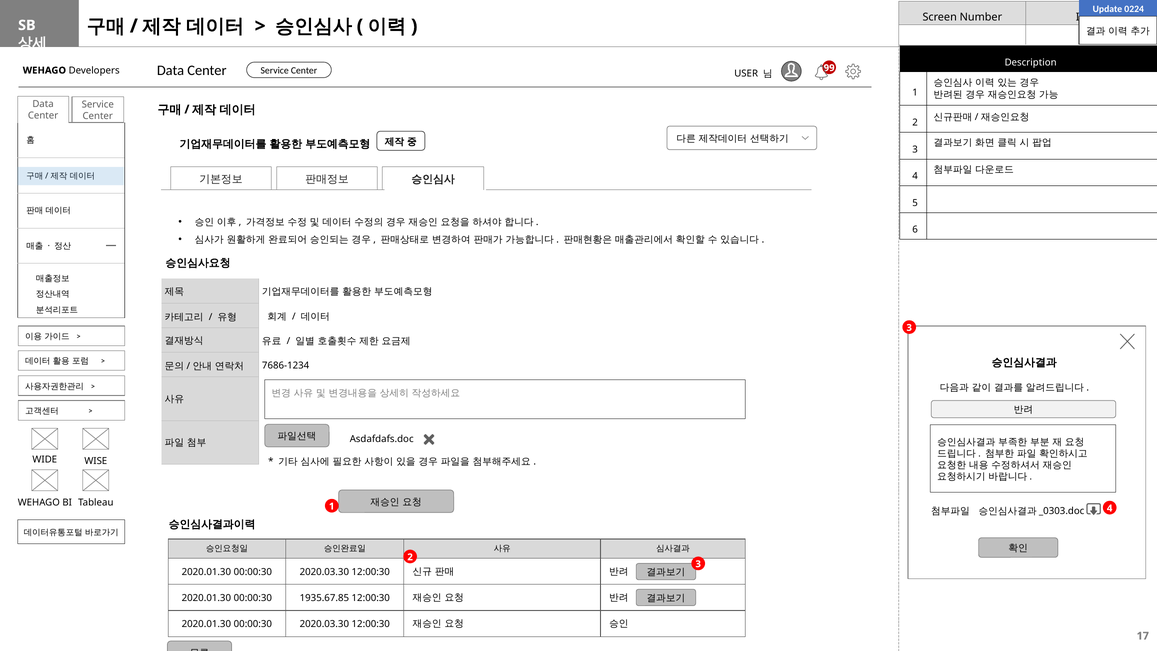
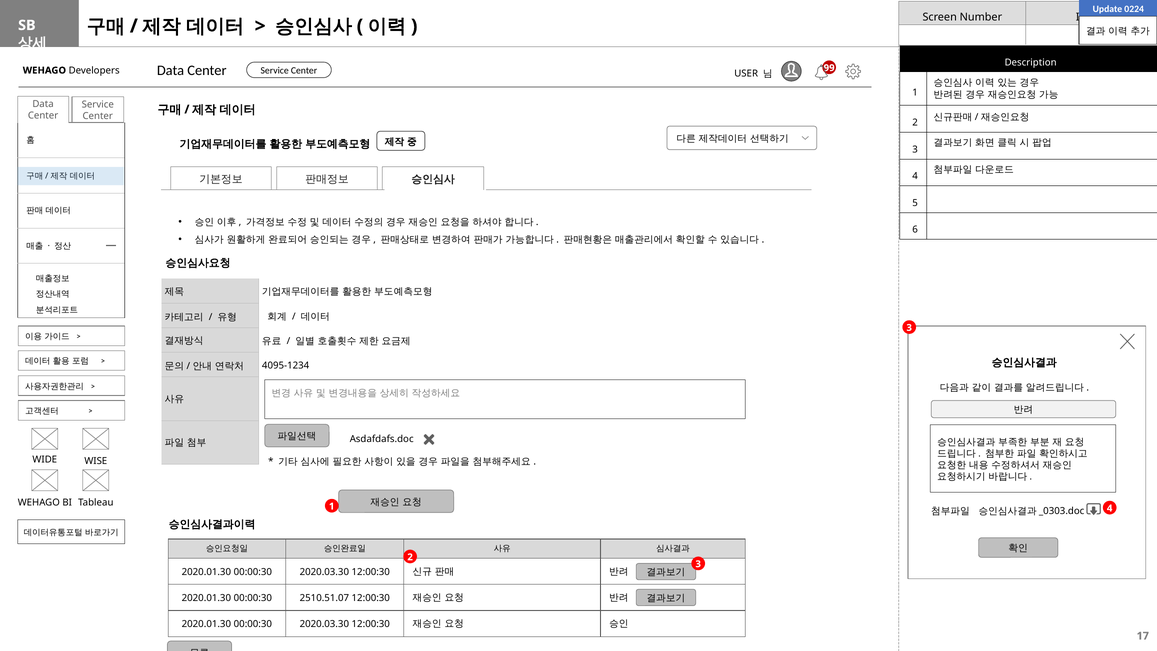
7686-1234: 7686-1234 -> 4095-1234
1935.67.85: 1935.67.85 -> 2510.51.07
